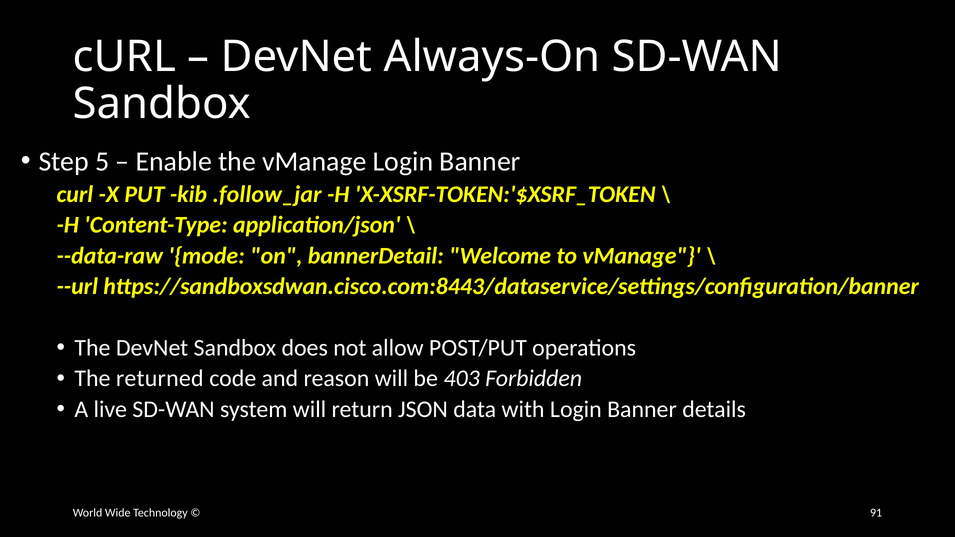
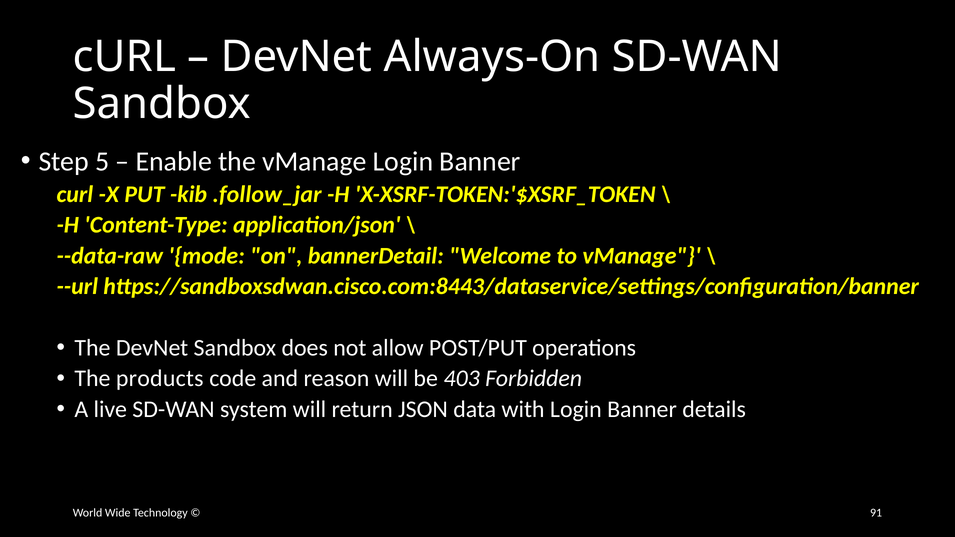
returned: returned -> products
